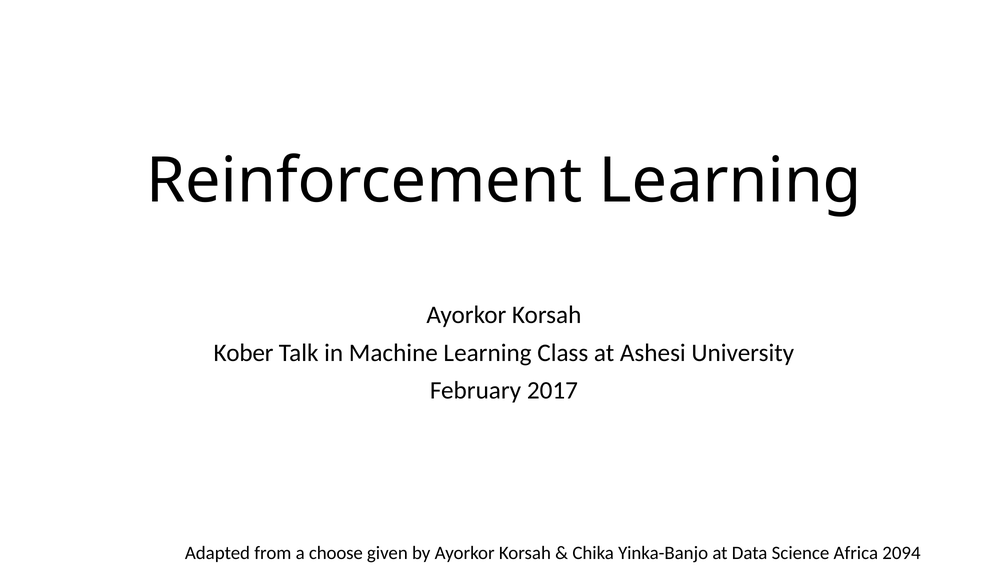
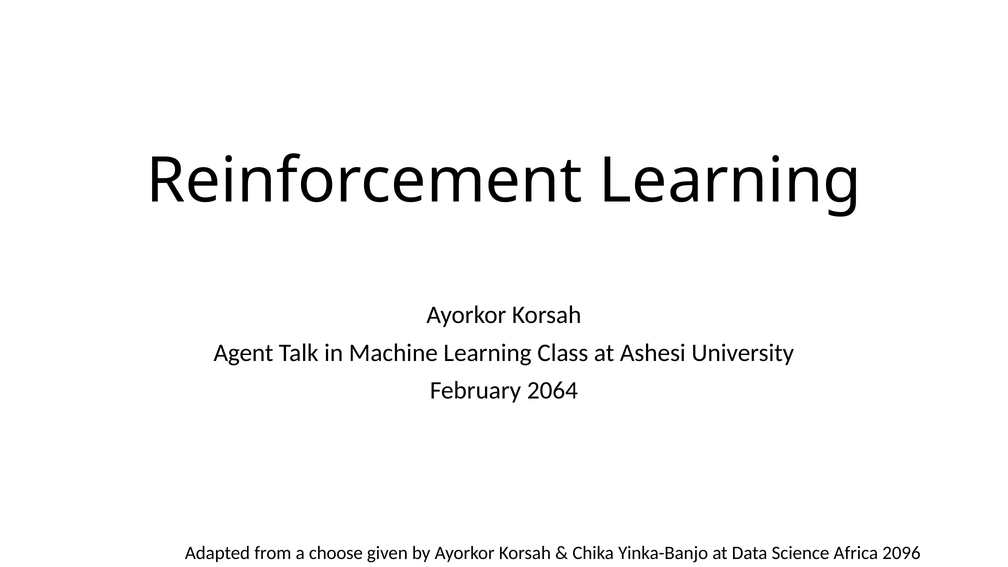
Kober: Kober -> Agent
2017: 2017 -> 2064
2094: 2094 -> 2096
